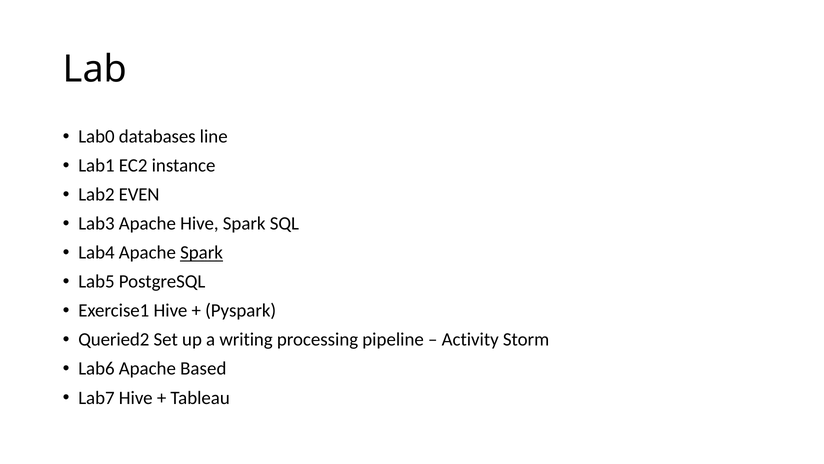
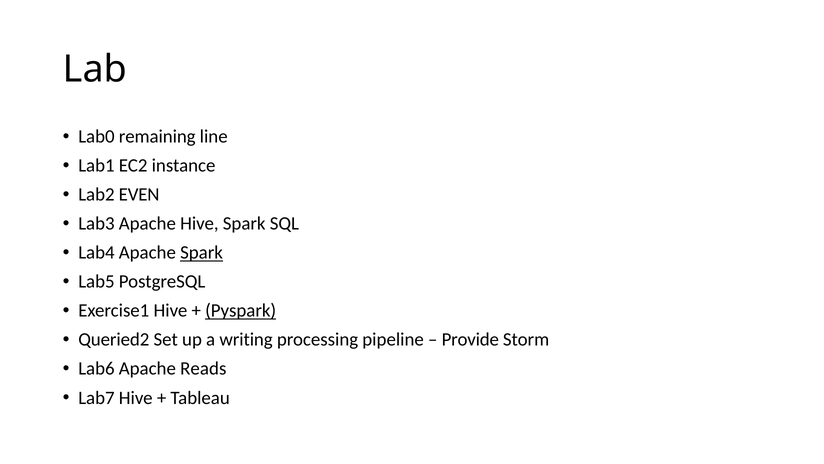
databases: databases -> remaining
Pyspark underline: none -> present
Activity: Activity -> Provide
Based: Based -> Reads
